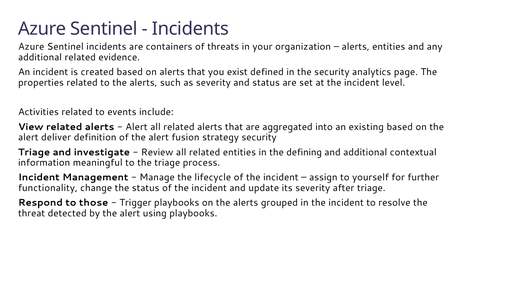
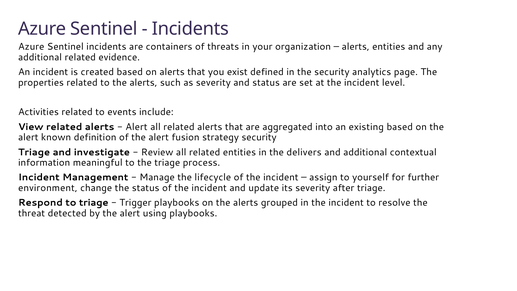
deliver: deliver -> known
defining: defining -> delivers
functionality: functionality -> environment
to those: those -> triage
